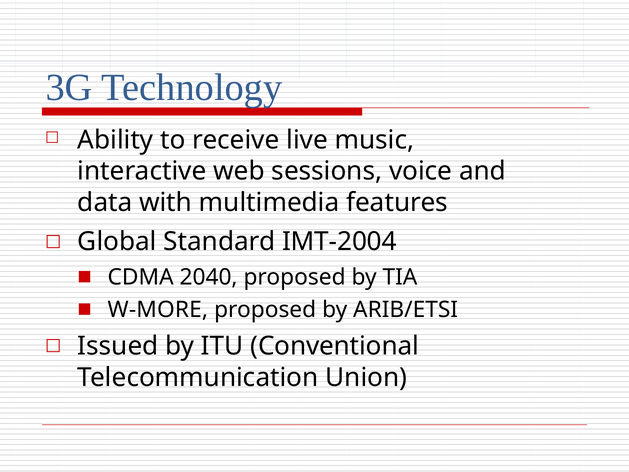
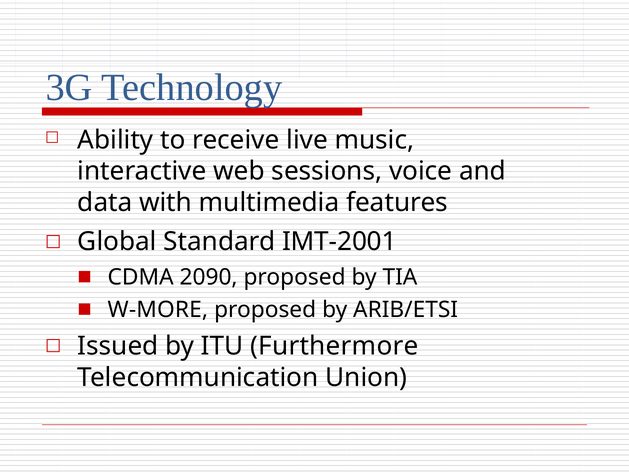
IMT-2004: IMT-2004 -> IMT-2001
2040: 2040 -> 2090
Conventional: Conventional -> Furthermore
